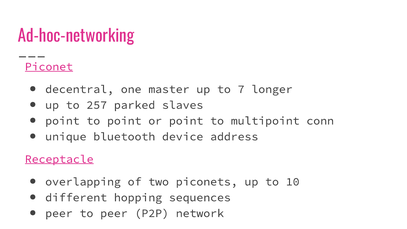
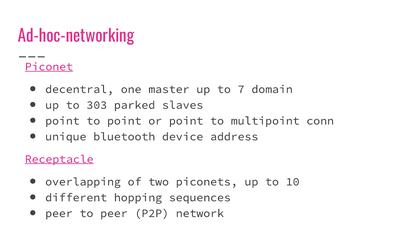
longer: longer -> domain
257: 257 -> 303
